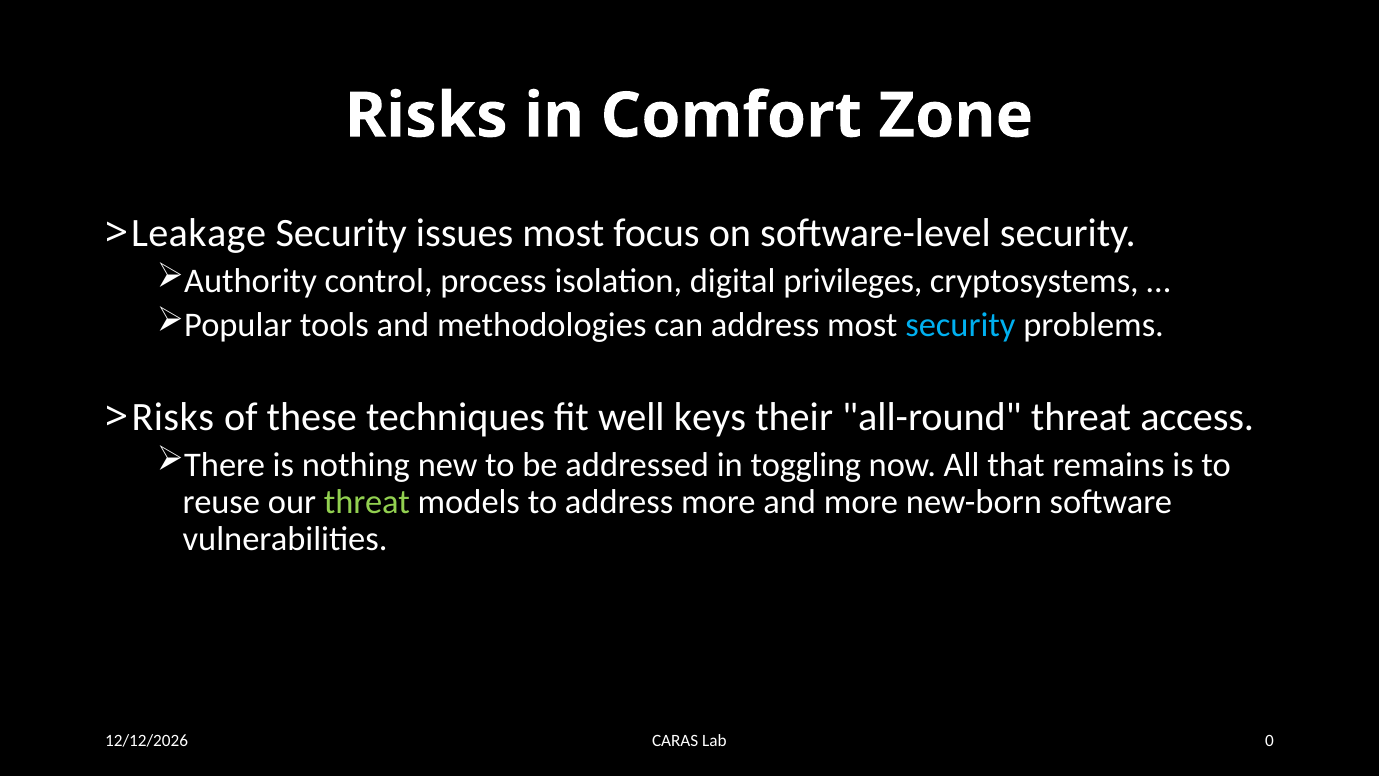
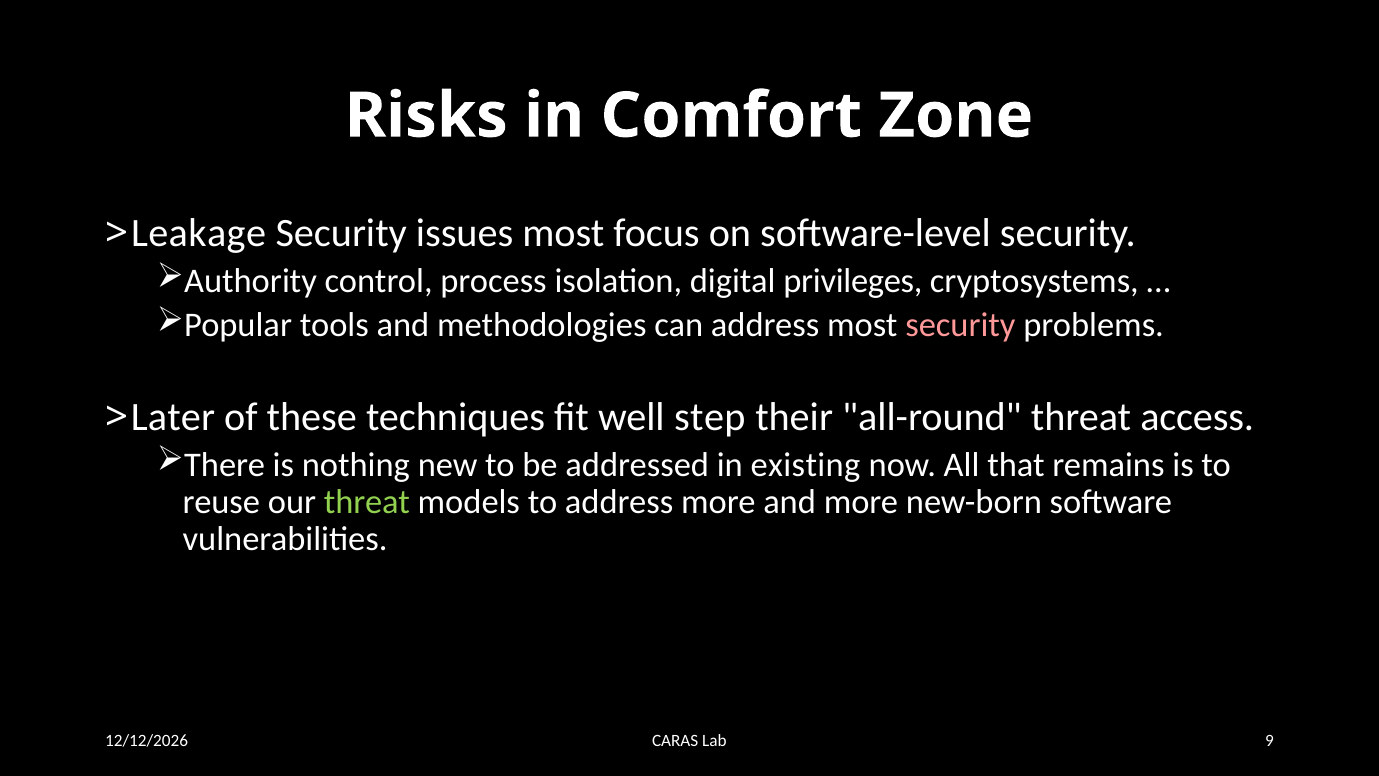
security at (960, 325) colour: light blue -> pink
Risks at (173, 417): Risks -> Later
keys: keys -> step
toggling: toggling -> existing
0: 0 -> 9
